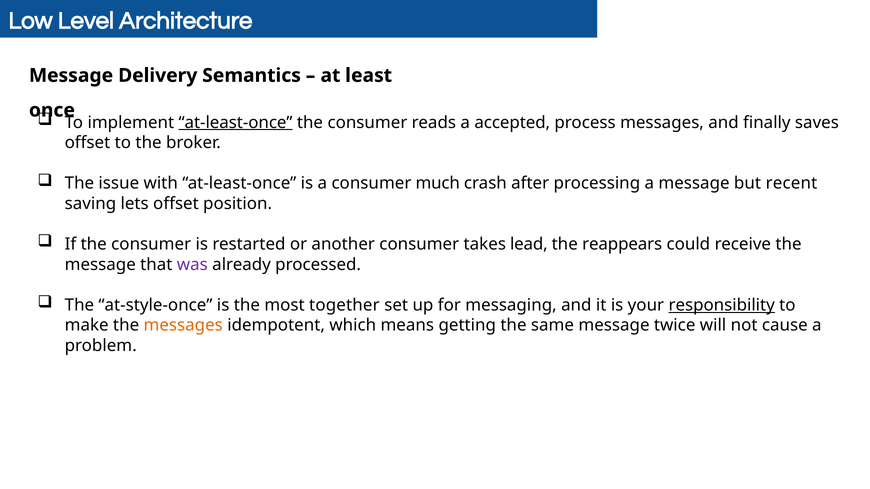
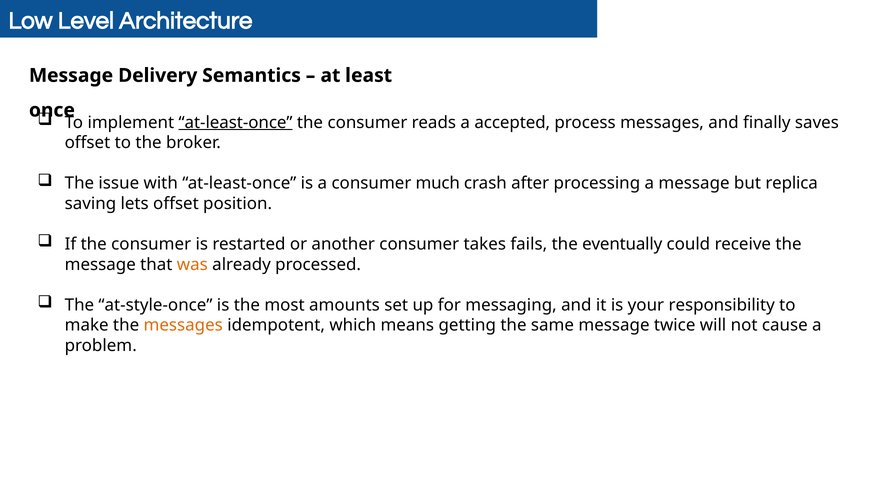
recent: recent -> replica
lead: lead -> fails
reappears: reappears -> eventually
was colour: purple -> orange
together: together -> amounts
responsibility underline: present -> none
